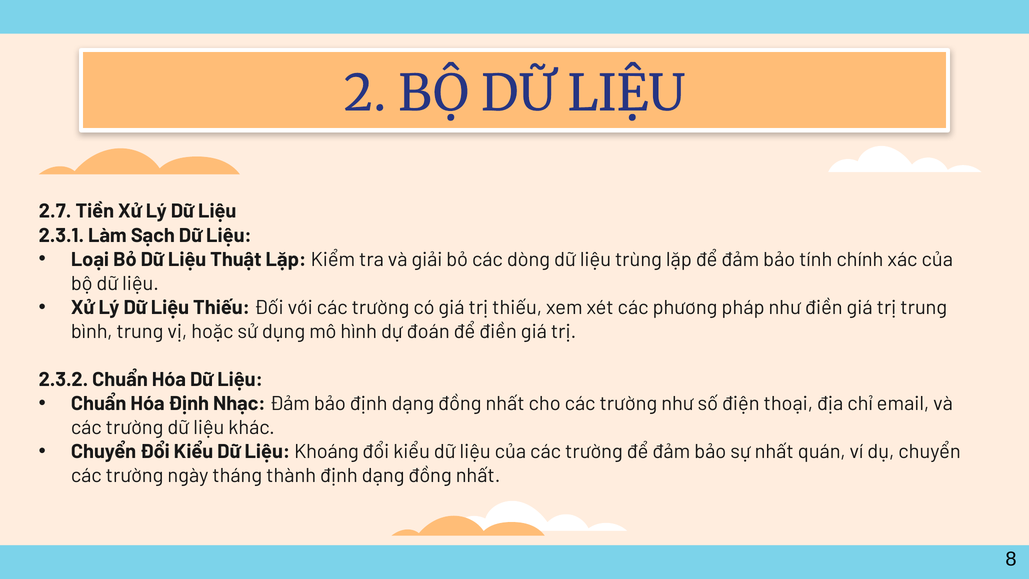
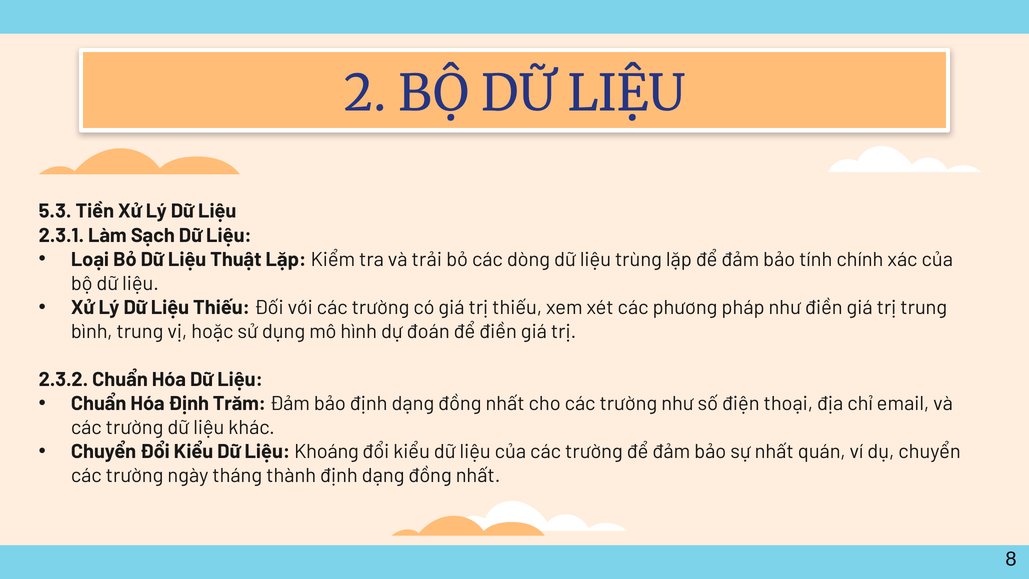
2.7: 2.7 -> 5.3
giải: giải -> trải
Nhạc: Nhạc -> Trăm
